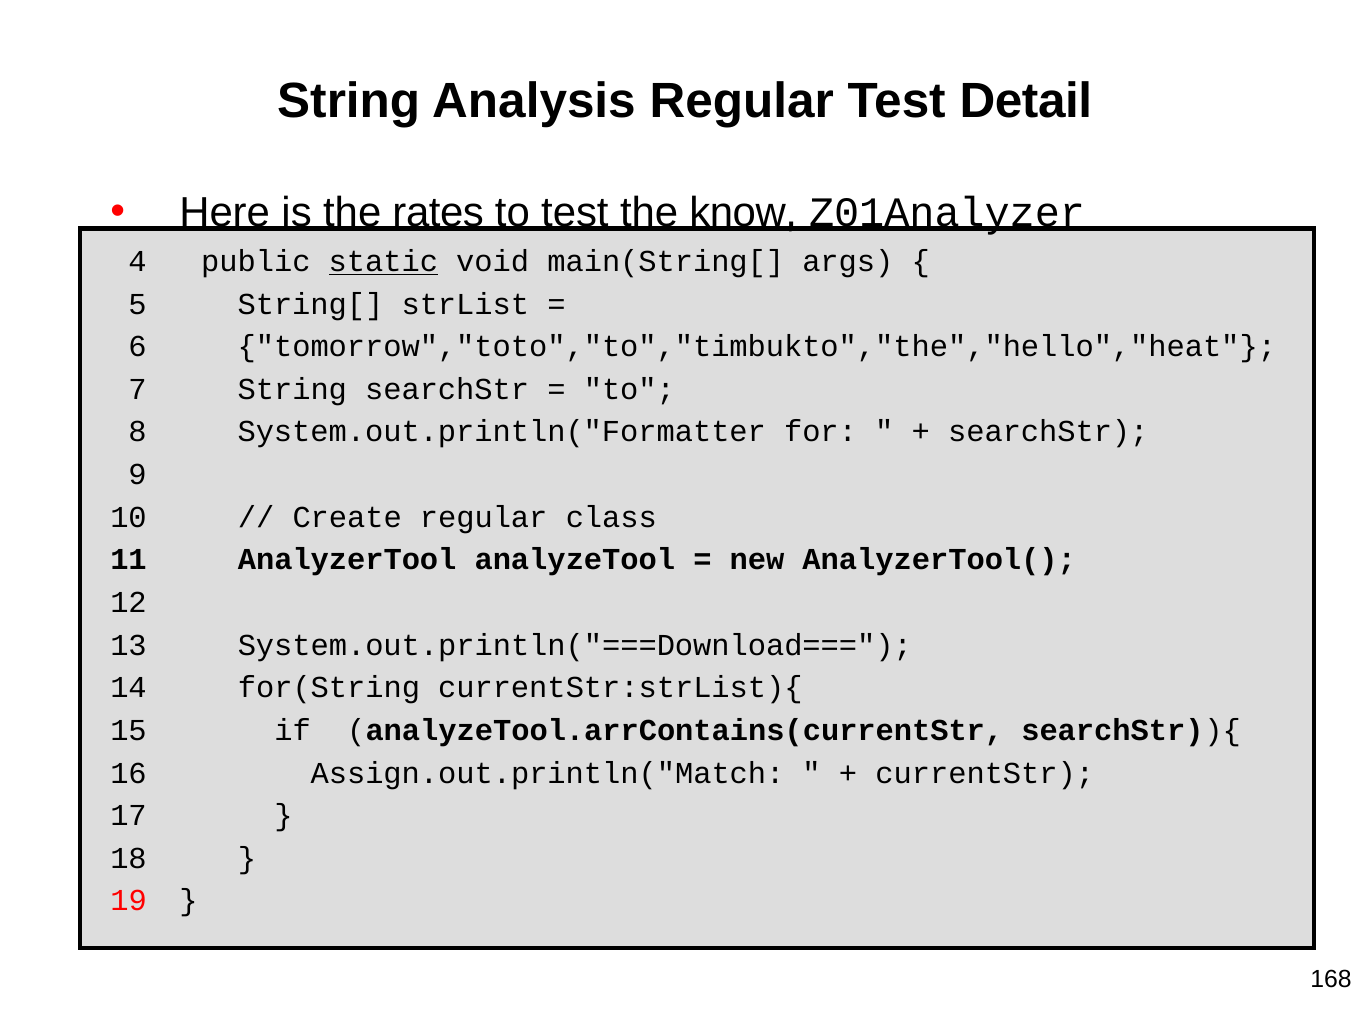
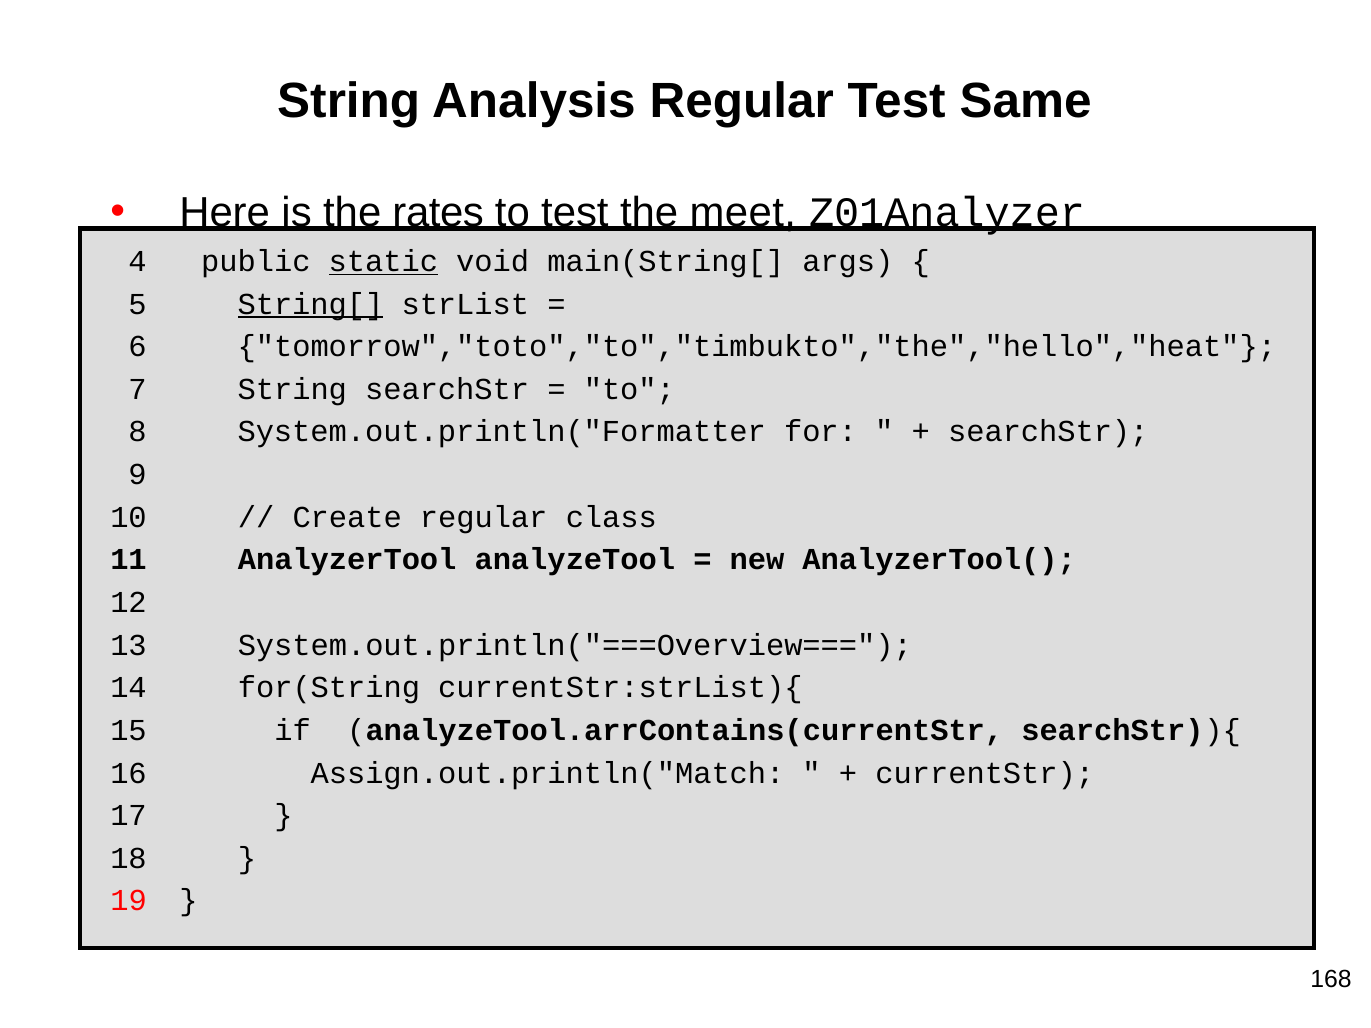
Detail: Detail -> Same
know: know -> meet
String[ underline: none -> present
System.out.println("===Download===: System.out.println("===Download=== -> System.out.println("===Overview===
